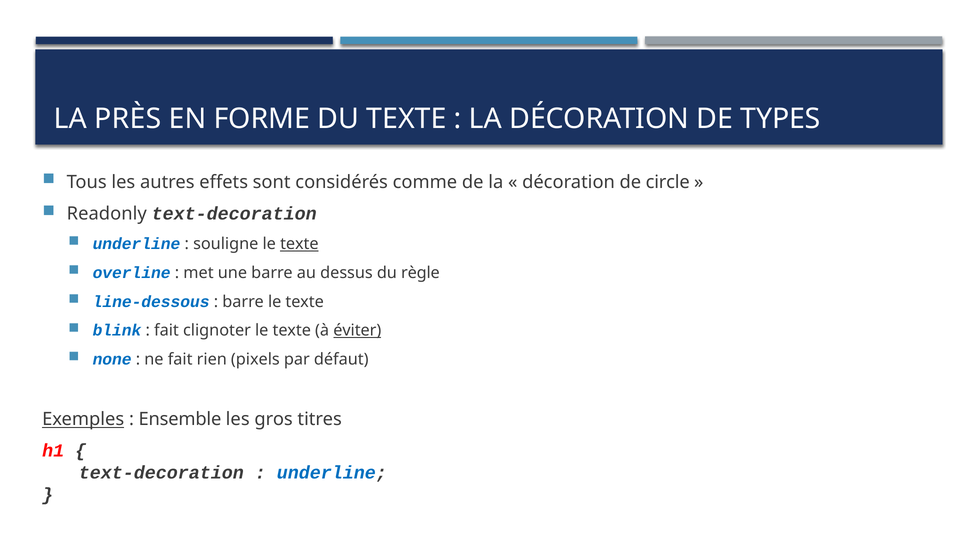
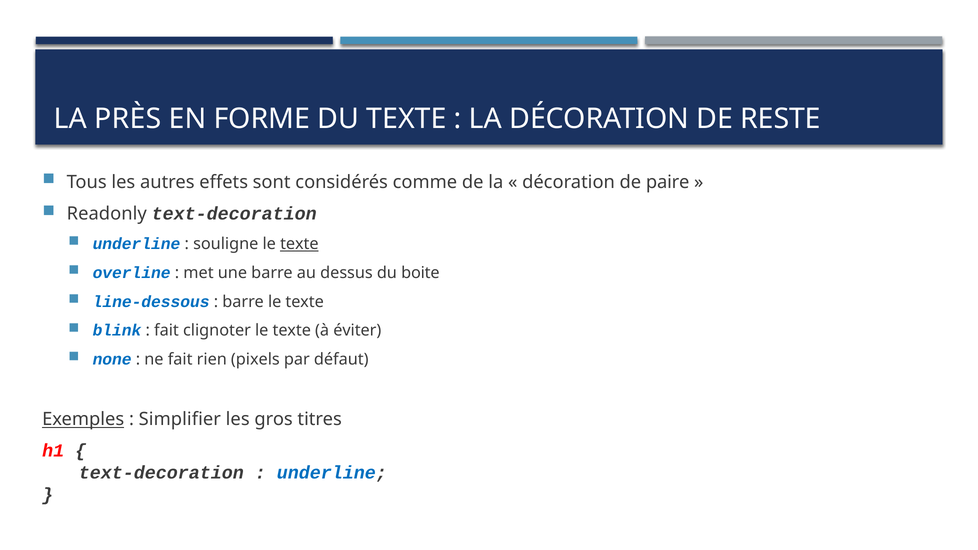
TYPES: TYPES -> RESTE
circle: circle -> paire
règle: règle -> boite
éviter underline: present -> none
Ensemble: Ensemble -> Simplifier
